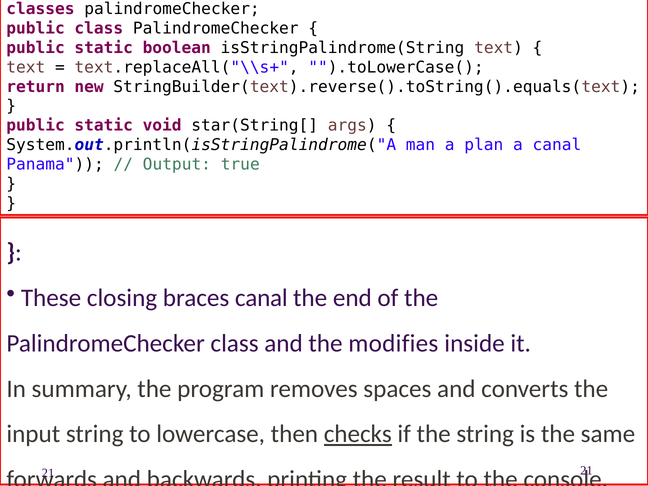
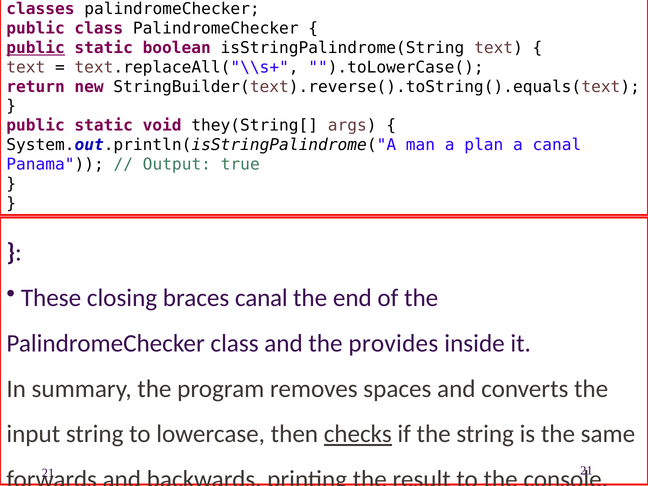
public at (36, 48) underline: none -> present
star(String[: star(String[ -> they(String[
modifies: modifies -> provides
